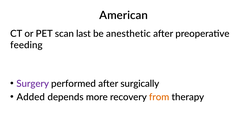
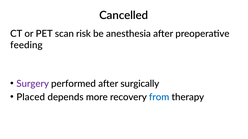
American: American -> Cancelled
last: last -> risk
anesthetic: anesthetic -> anesthesia
Added: Added -> Placed
from colour: orange -> blue
